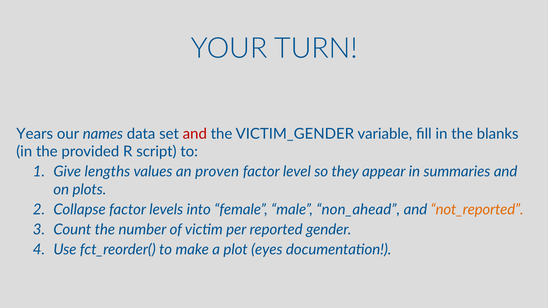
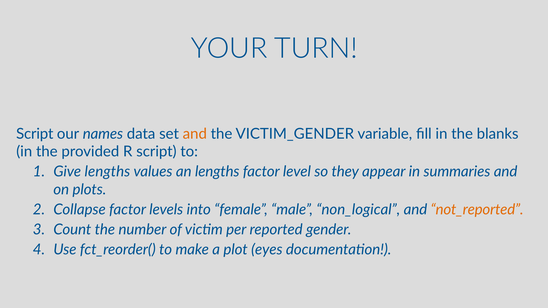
Years at (35, 134): Years -> Script
and at (195, 134) colour: red -> orange
an proven: proven -> lengths
non_ahead: non_ahead -> non_logical
